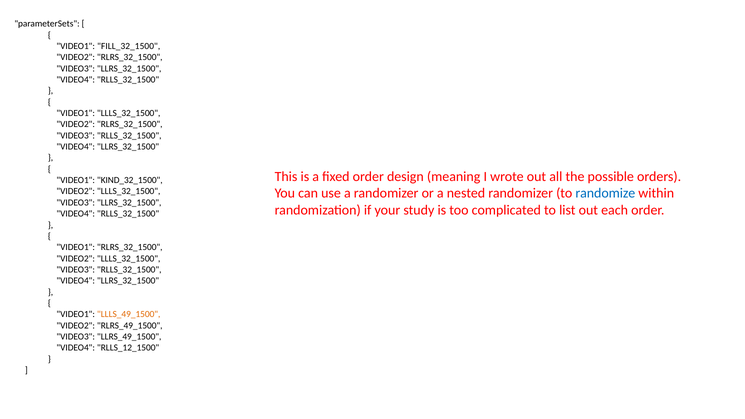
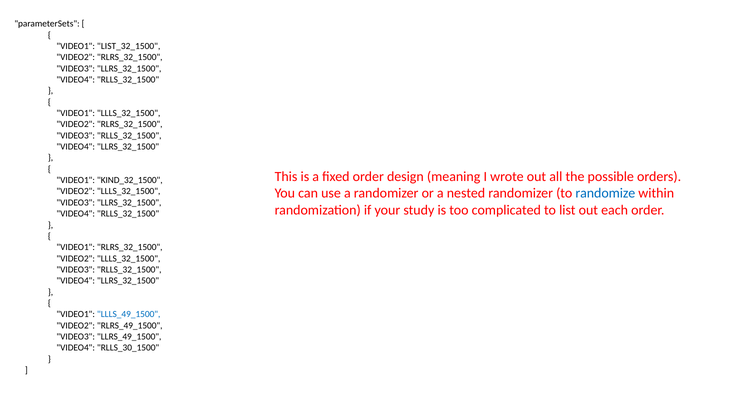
FILL_32_1500: FILL_32_1500 -> LIST_32_1500
LLLS_49_1500 colour: orange -> blue
RLLS_12_1500: RLLS_12_1500 -> RLLS_30_1500
